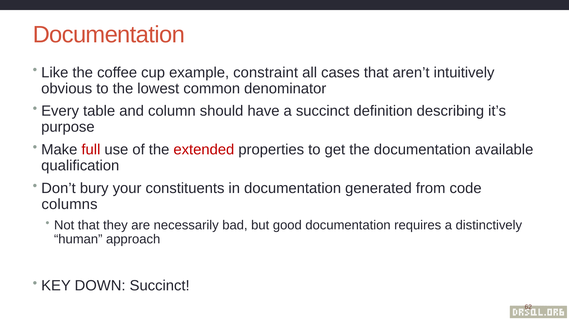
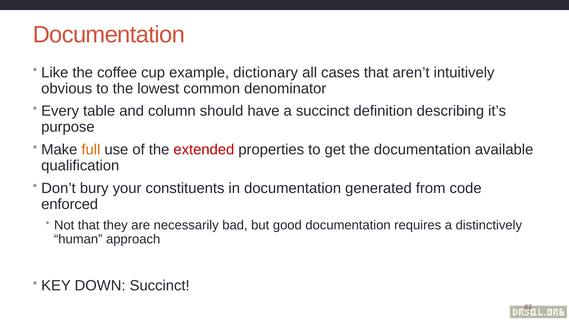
constraint: constraint -> dictionary
full colour: red -> orange
columns: columns -> enforced
